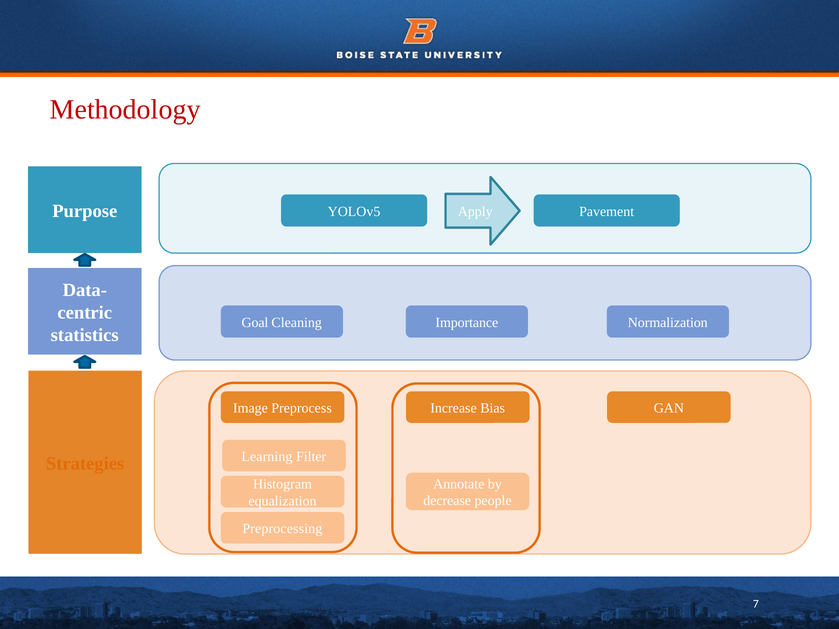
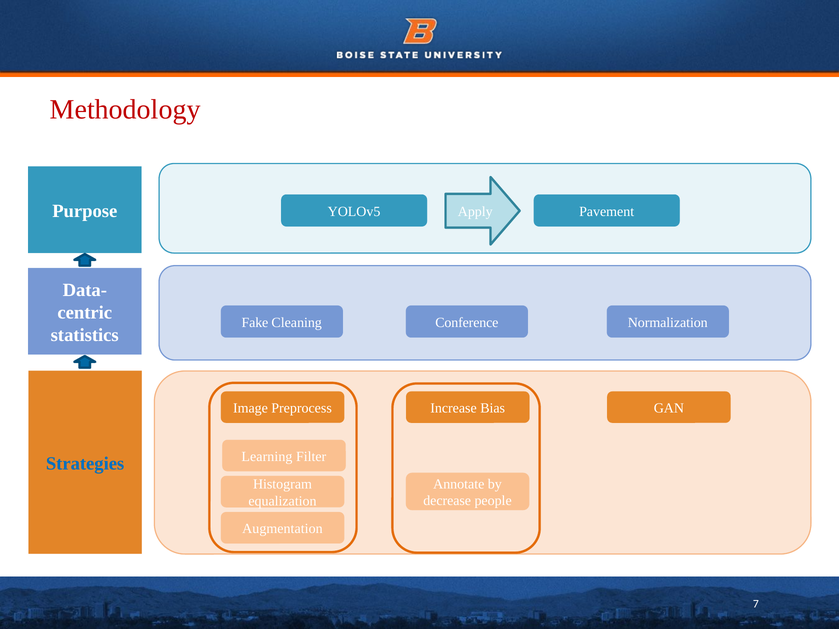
Goal: Goal -> Fake
Importance: Importance -> Conference
Strategies colour: orange -> blue
Preprocessing: Preprocessing -> Augmentation
